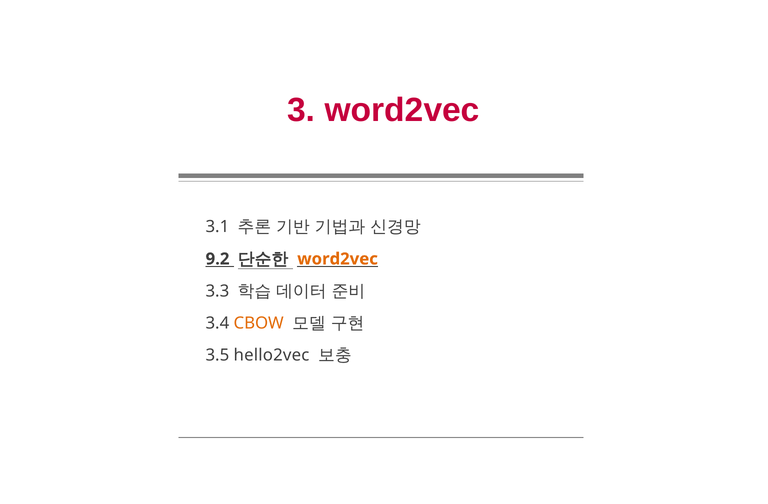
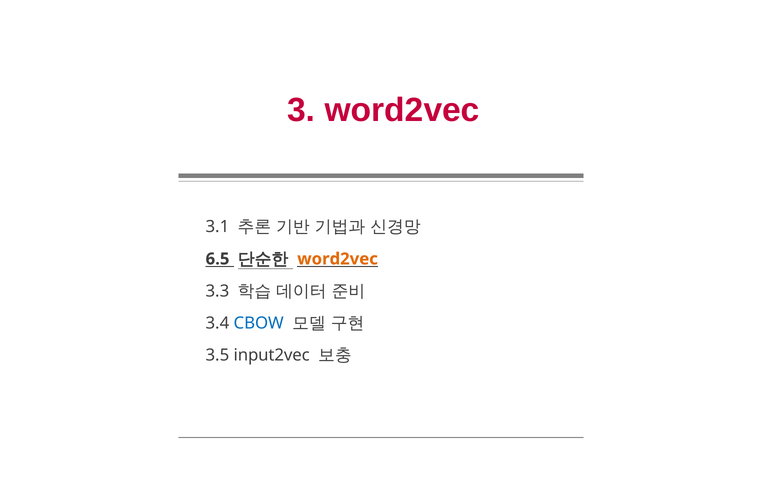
9.2: 9.2 -> 6.5
CBOW colour: orange -> blue
hello2vec: hello2vec -> input2vec
